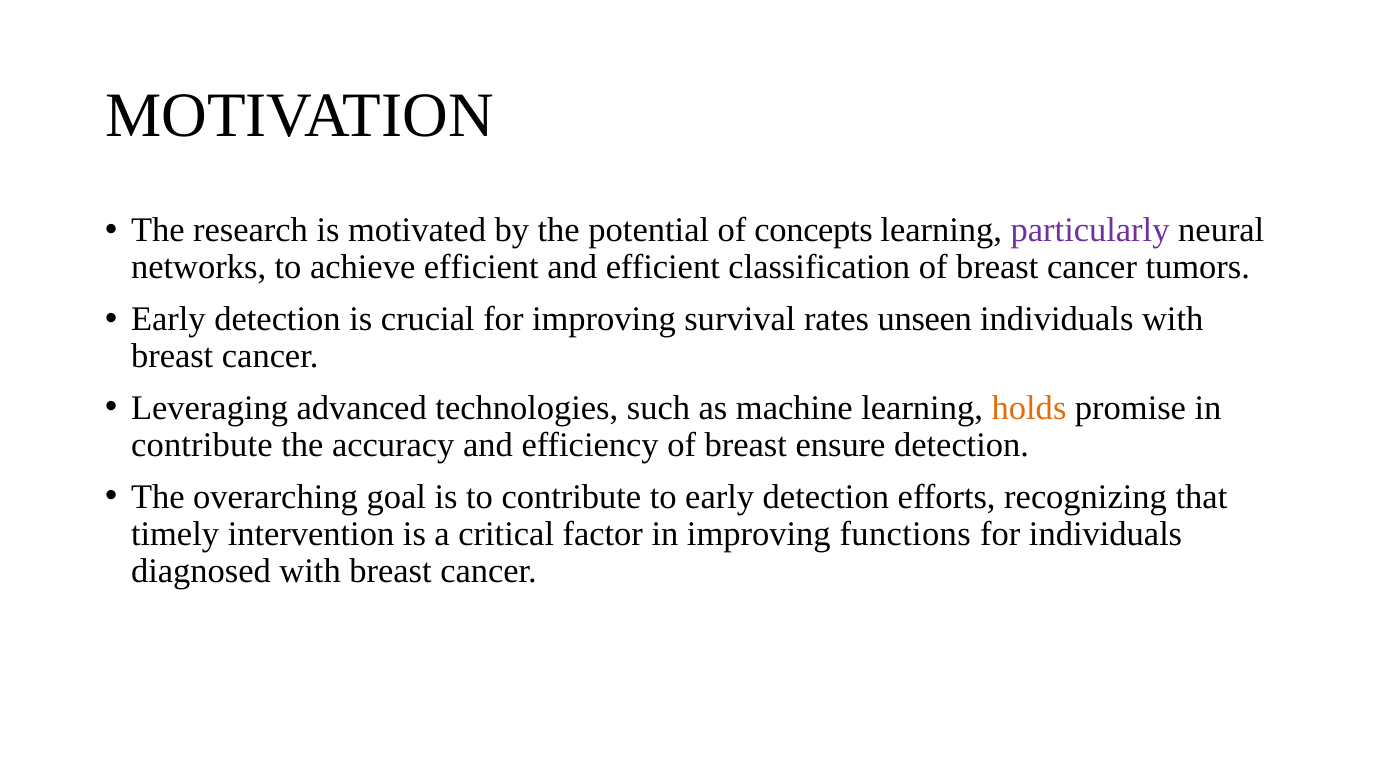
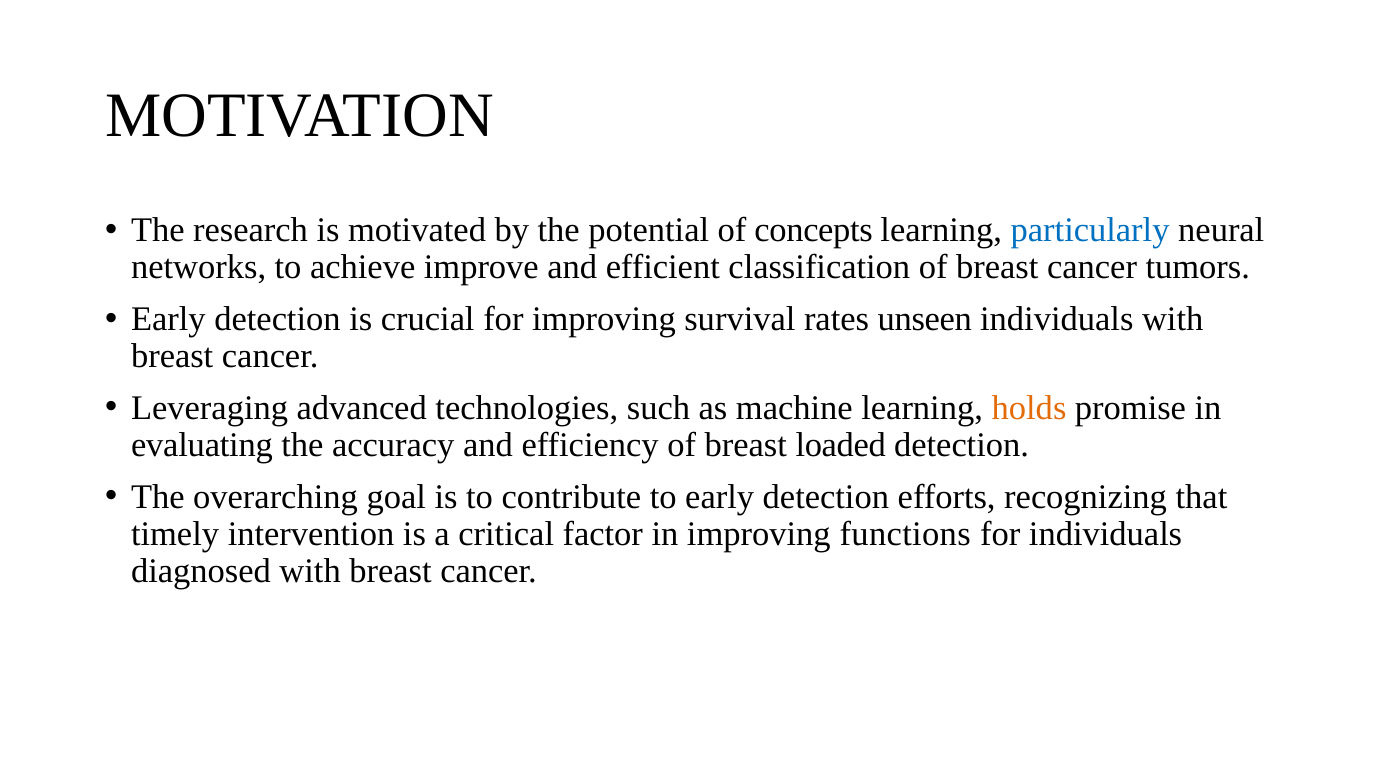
particularly colour: purple -> blue
achieve efficient: efficient -> improve
contribute at (202, 445): contribute -> evaluating
ensure: ensure -> loaded
